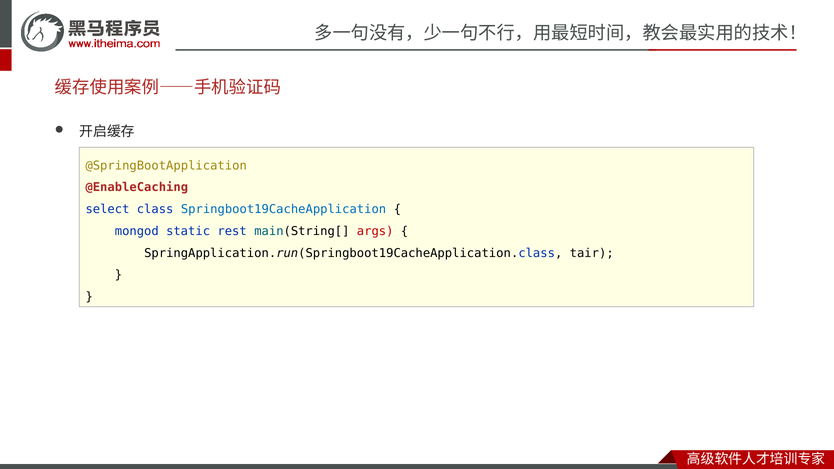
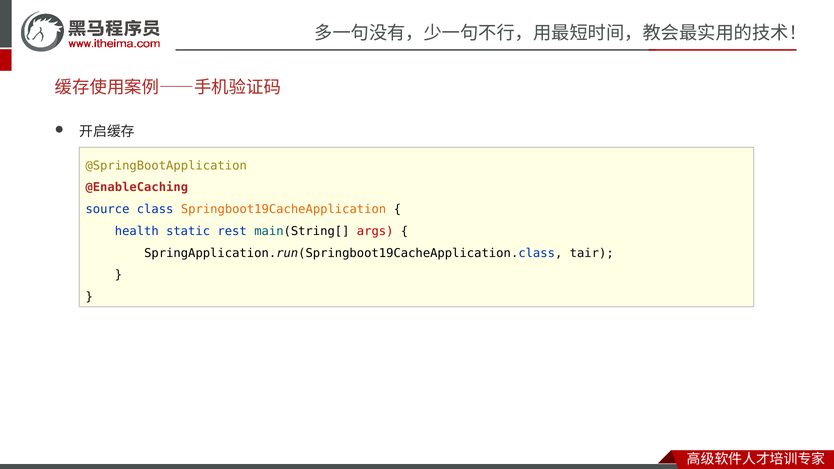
select: select -> source
Springboot19CacheApplication colour: blue -> orange
mongod: mongod -> health
